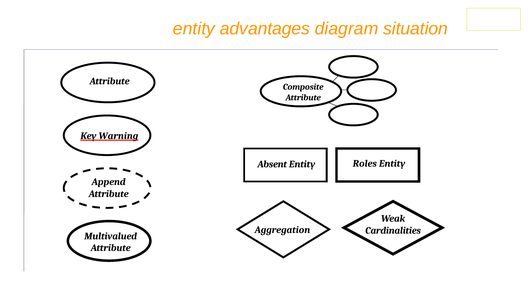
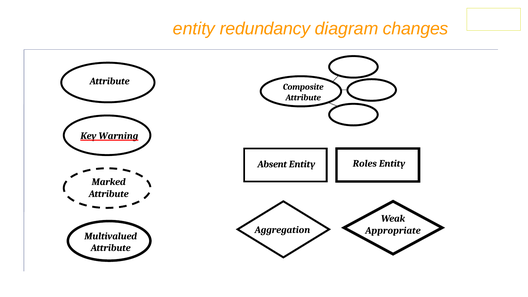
advantages: advantages -> redundancy
situation: situation -> changes
Append: Append -> Marked
Cardinalities: Cardinalities -> Appropriate
